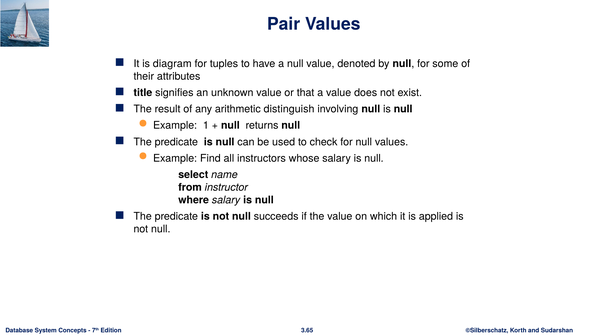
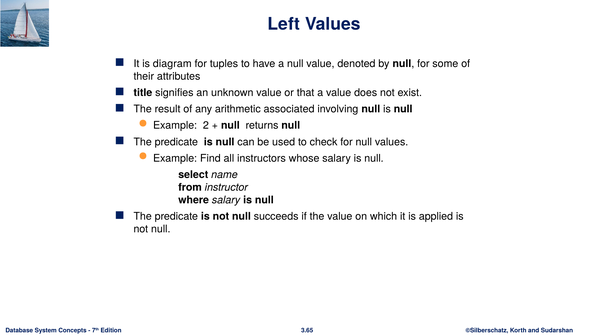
Pair: Pair -> Left
distinguish: distinguish -> associated
1: 1 -> 2
